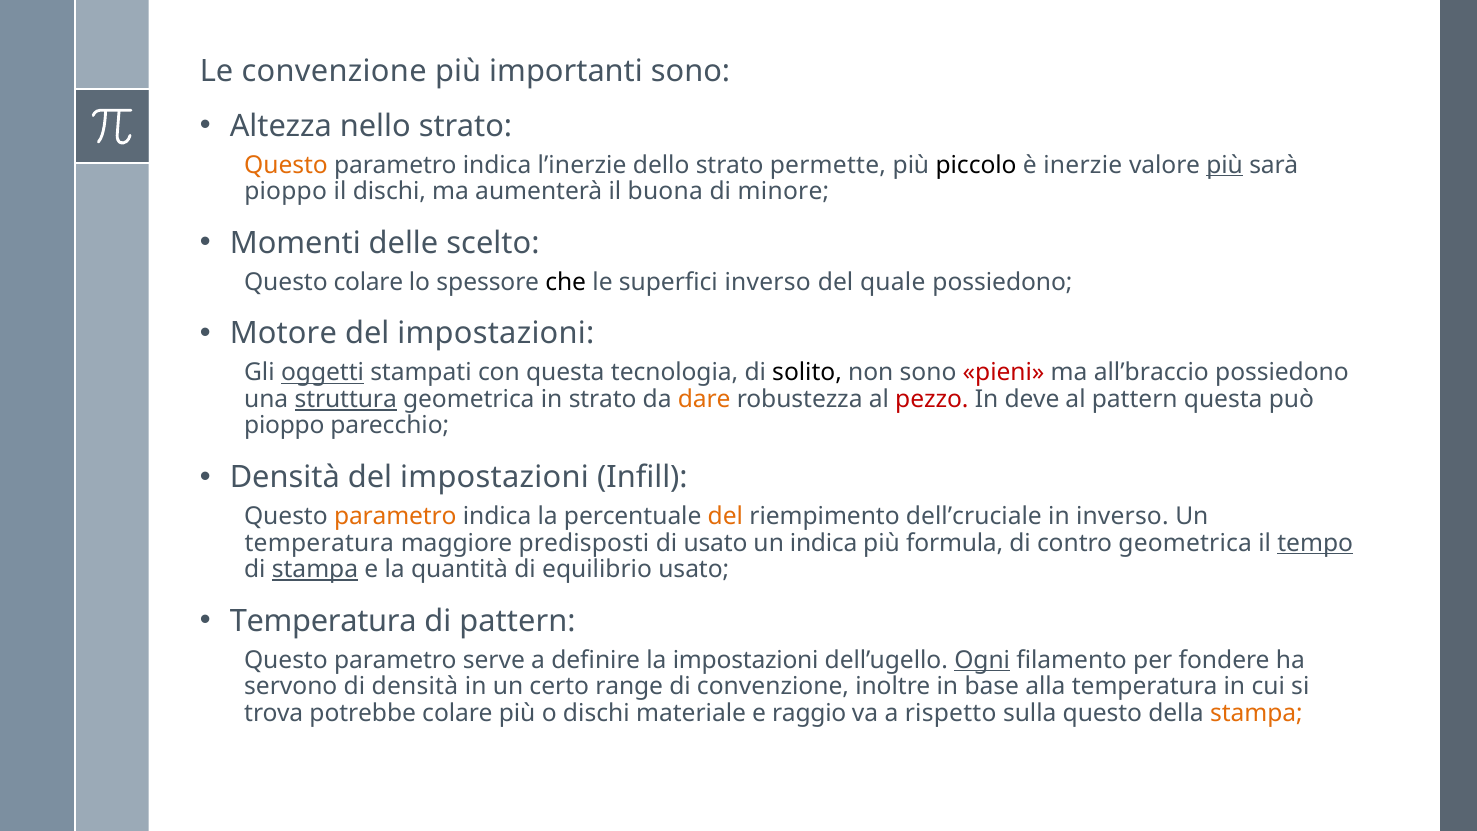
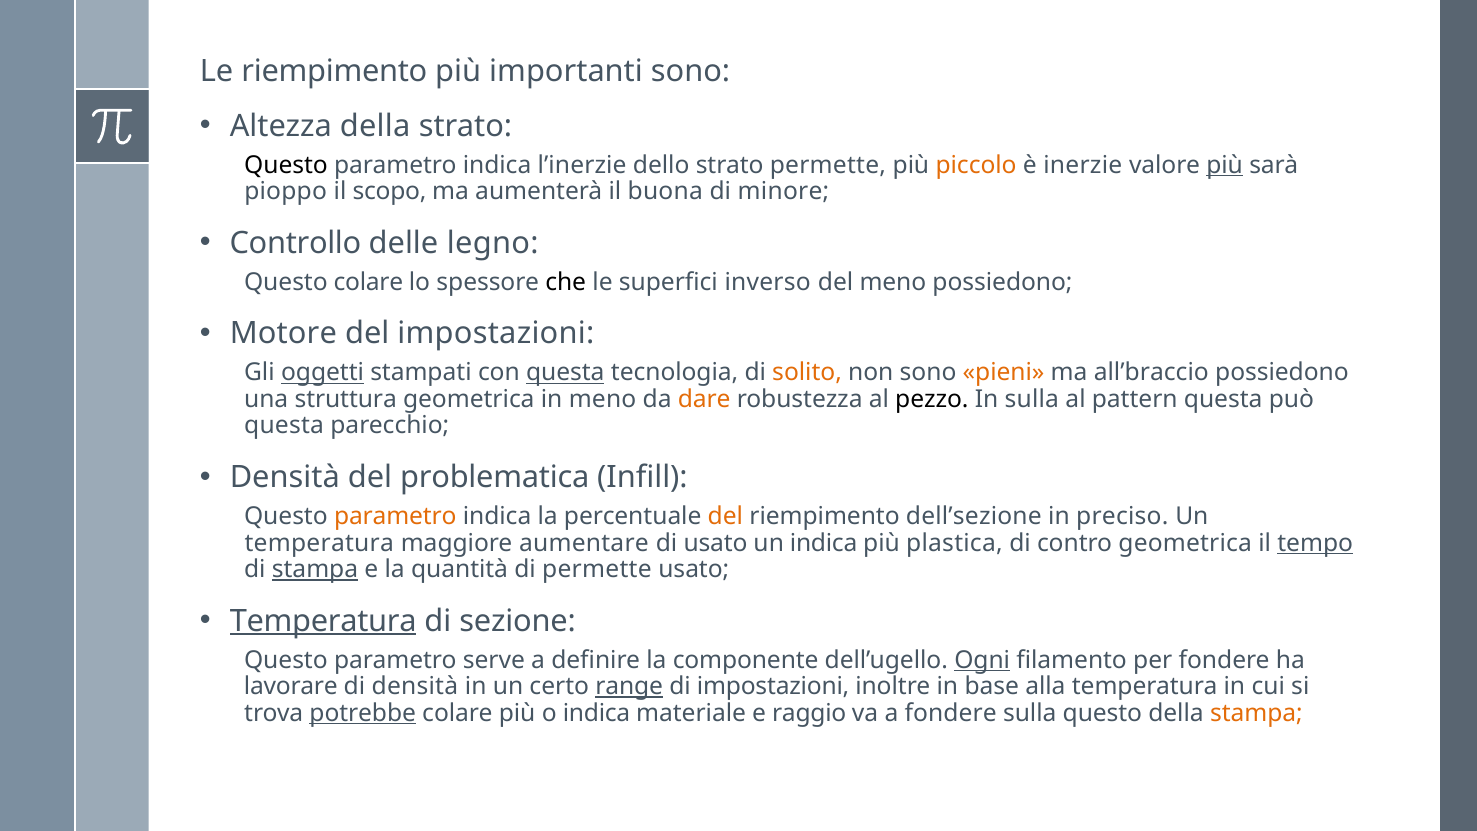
Le convenzione: convenzione -> riempimento
Altezza nello: nello -> della
Questo at (286, 165) colour: orange -> black
piccolo colour: black -> orange
il dischi: dischi -> scopo
Momenti: Momenti -> Controllo
scelto: scelto -> legno
del quale: quale -> meno
questa at (565, 373) underline: none -> present
solito colour: black -> orange
pieni colour: red -> orange
struttura underline: present -> none
in strato: strato -> meno
pezzo colour: red -> black
In deve: deve -> sulla
pioppo at (284, 426): pioppo -> questa
Densità del impostazioni: impostazioni -> problematica
dell’cruciale: dell’cruciale -> dell’sezione
in inverso: inverso -> preciso
predisposti: predisposti -> aumentare
formula: formula -> plastica
di equilibrio: equilibrio -> permette
Temperatura at (323, 621) underline: none -> present
di pattern: pattern -> sezione
la impostazioni: impostazioni -> componente
servono: servono -> lavorare
range underline: none -> present
di convenzione: convenzione -> impostazioni
potrebbe underline: none -> present
o dischi: dischi -> indica
a rispetto: rispetto -> fondere
